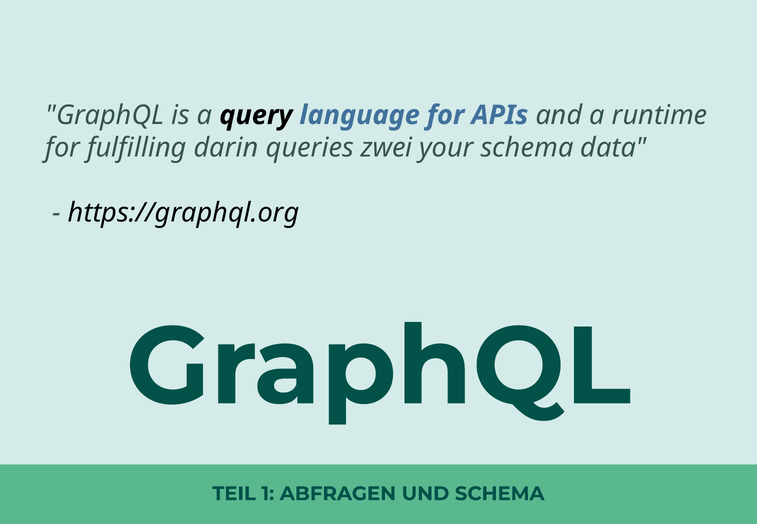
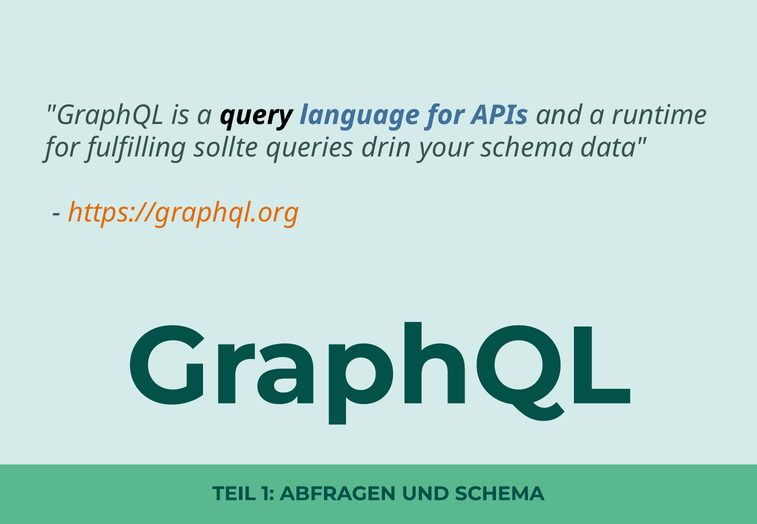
darin: darin -> sollte
zwei: zwei -> drin
https://graphql.org colour: black -> orange
